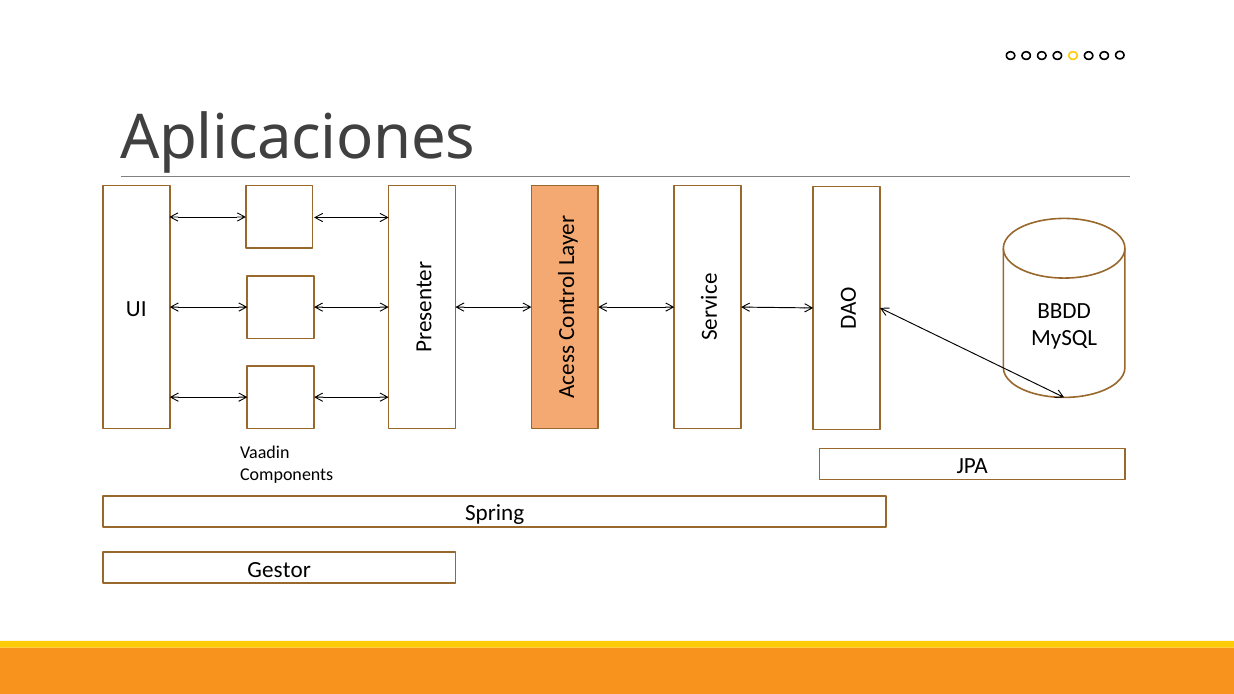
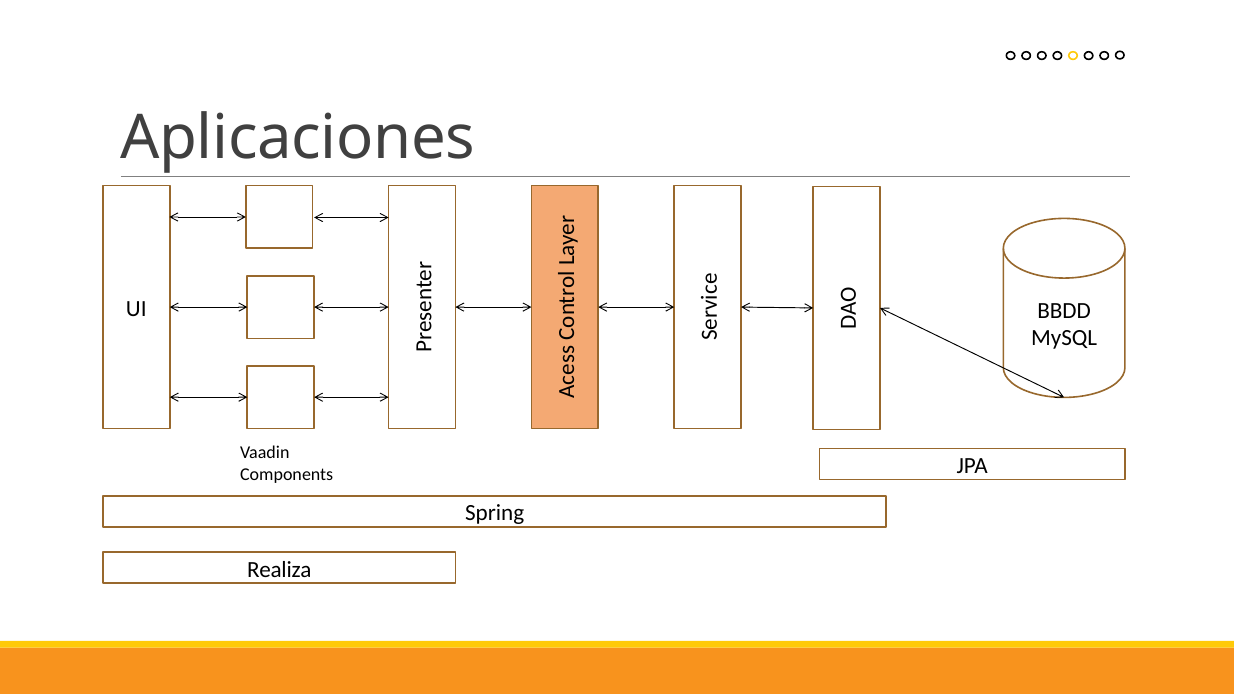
Gestor: Gestor -> Realiza
